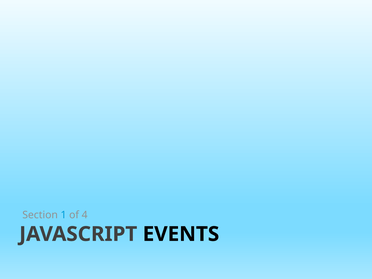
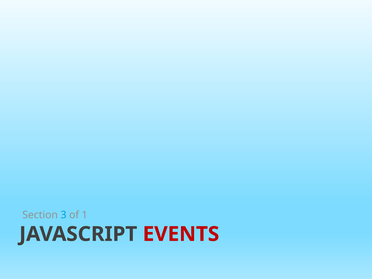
1: 1 -> 3
4: 4 -> 1
EVENTS colour: black -> red
